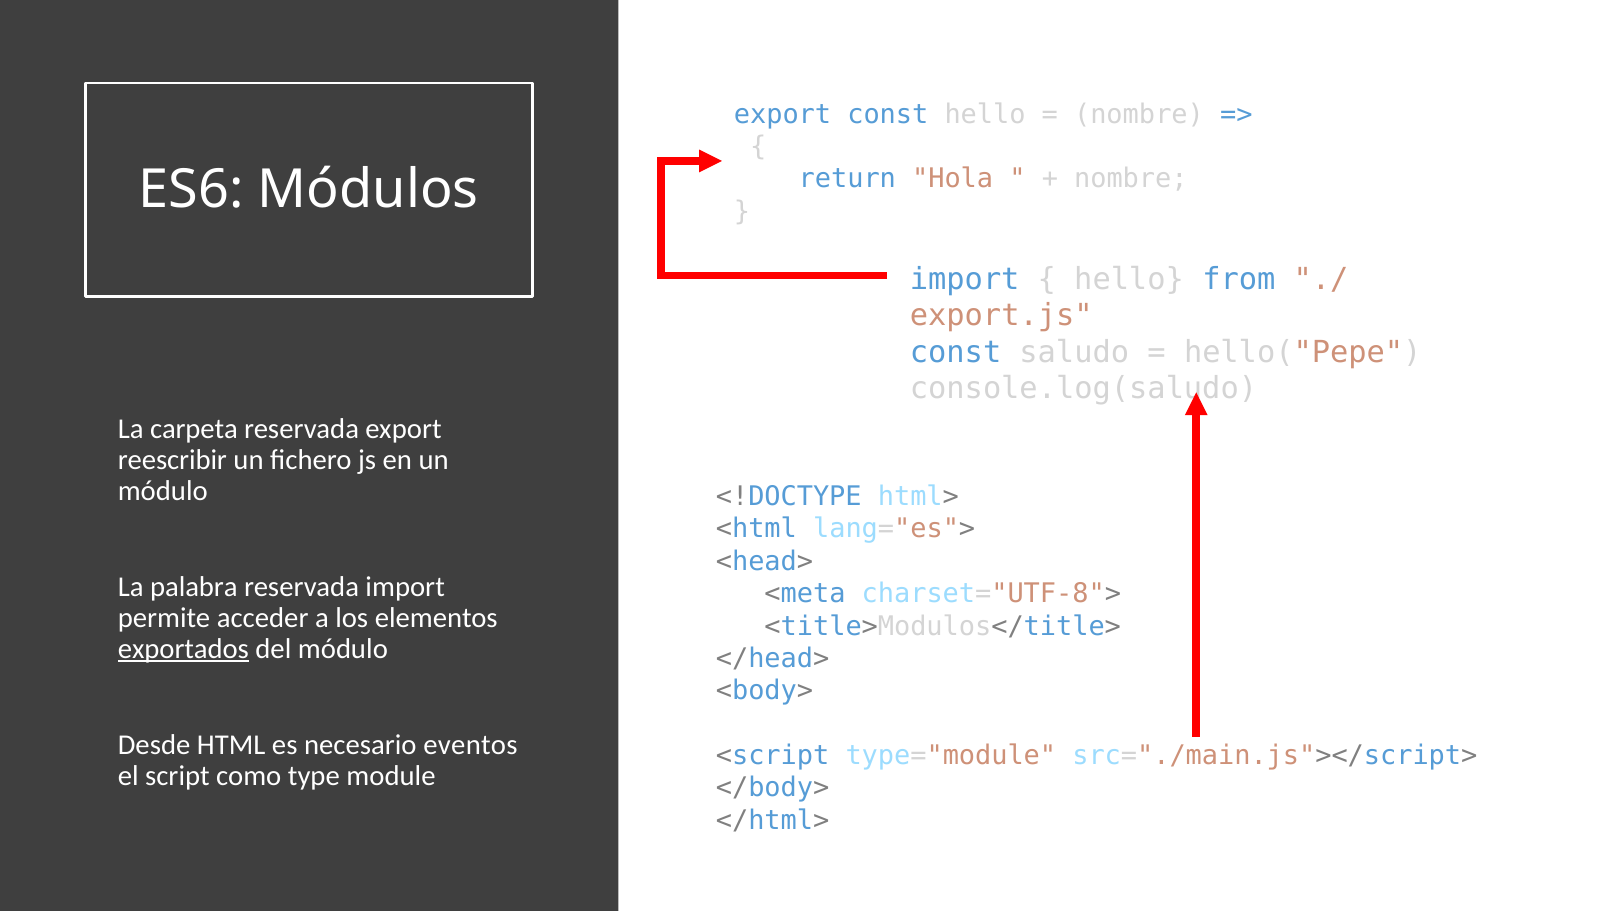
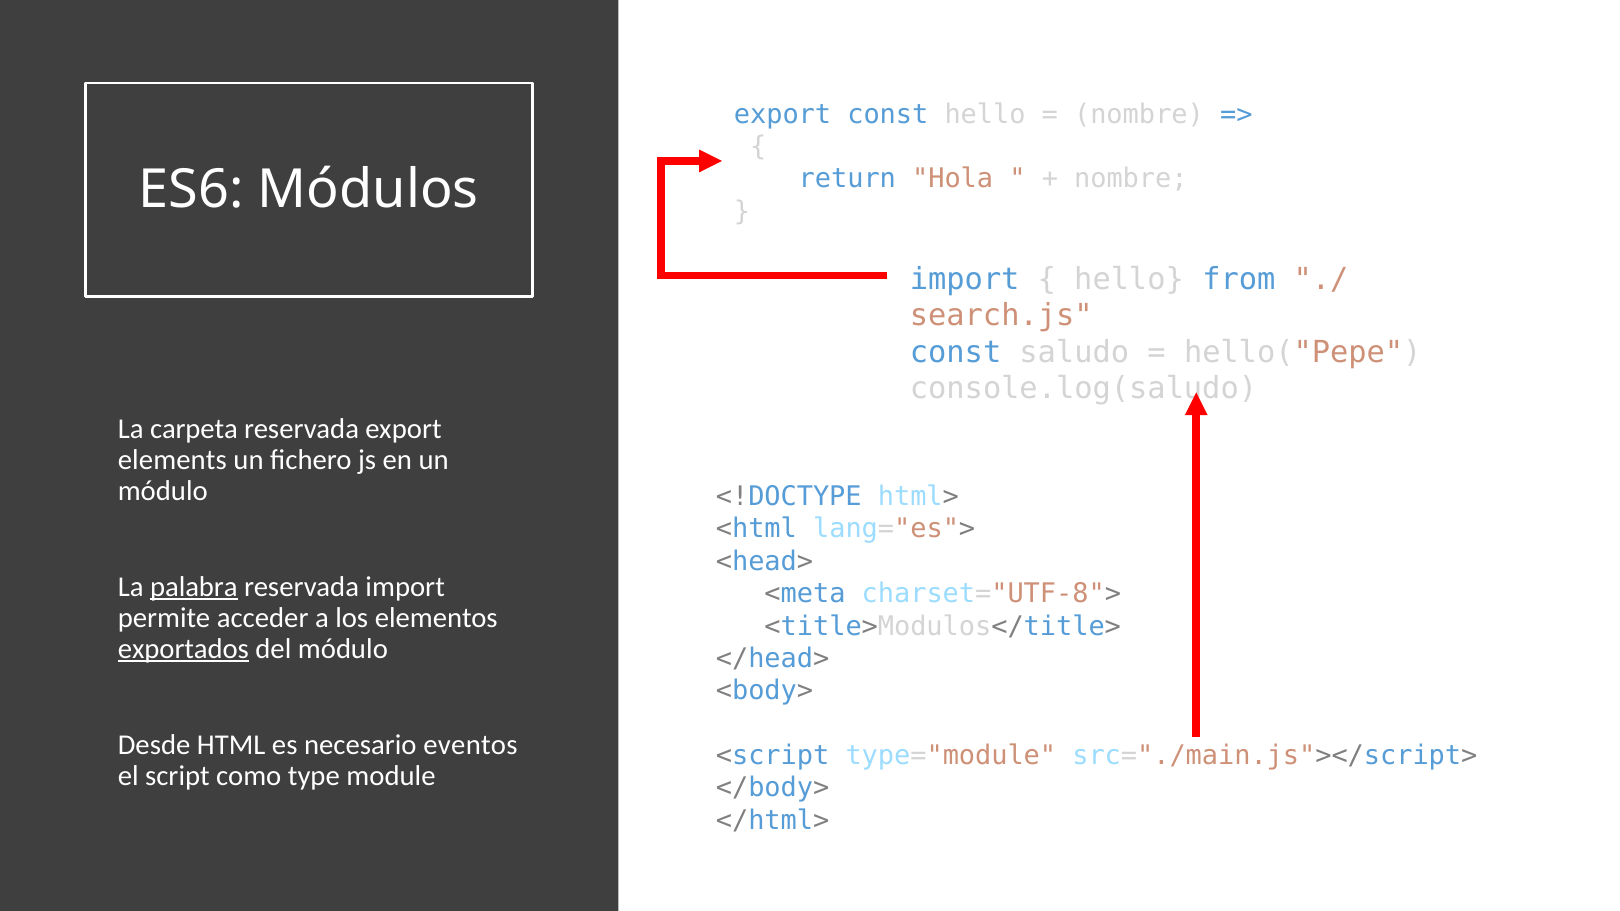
export.js: export.js -> search.js
reescribir: reescribir -> elements
palabra underline: none -> present
